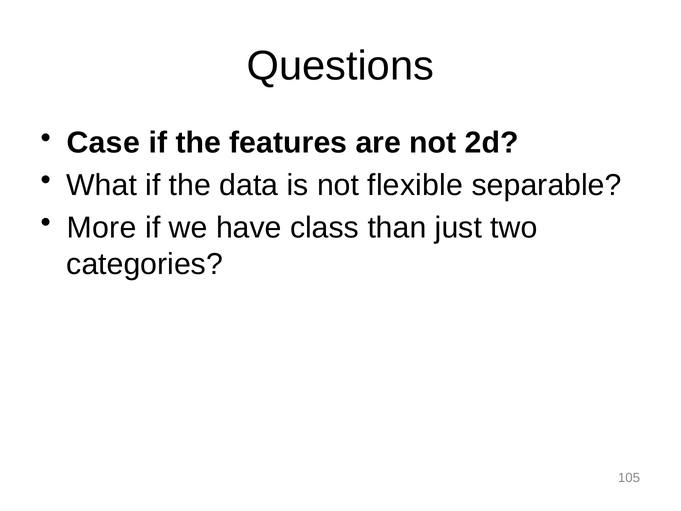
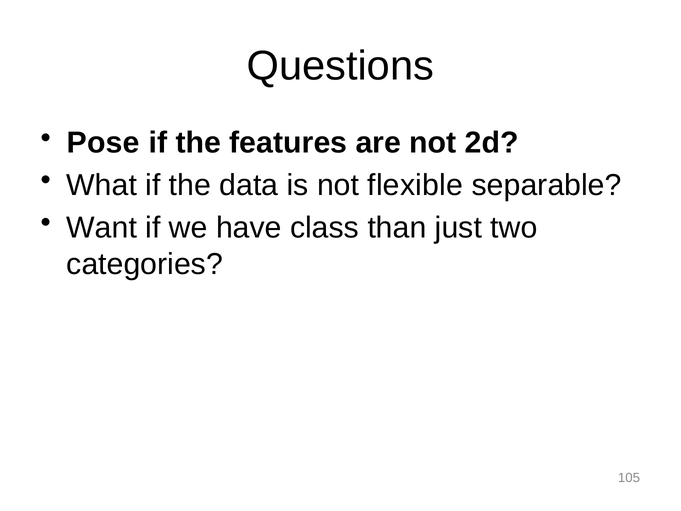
Case: Case -> Pose
More: More -> Want
